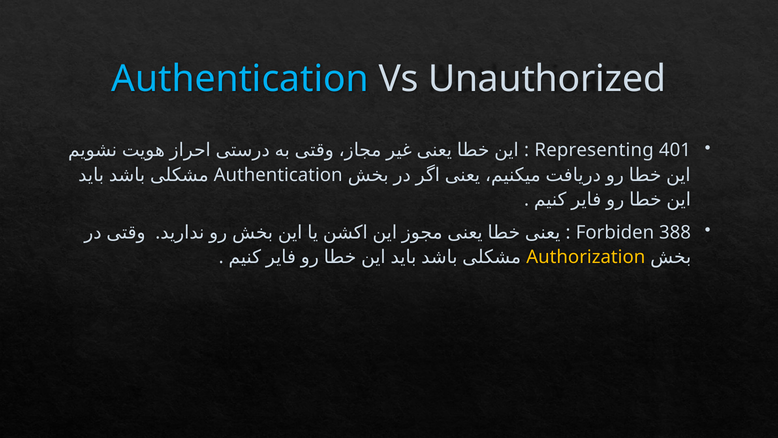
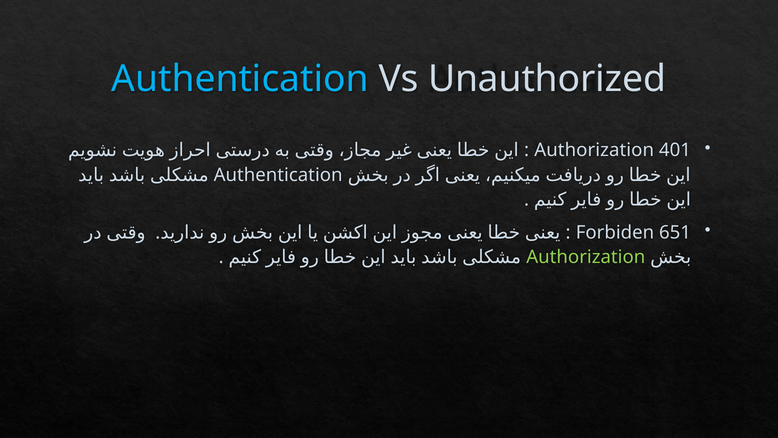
Representing at (594, 150): Representing -> Authorization
388: 388 -> 651
Authorization at (586, 257) colour: yellow -> light green
